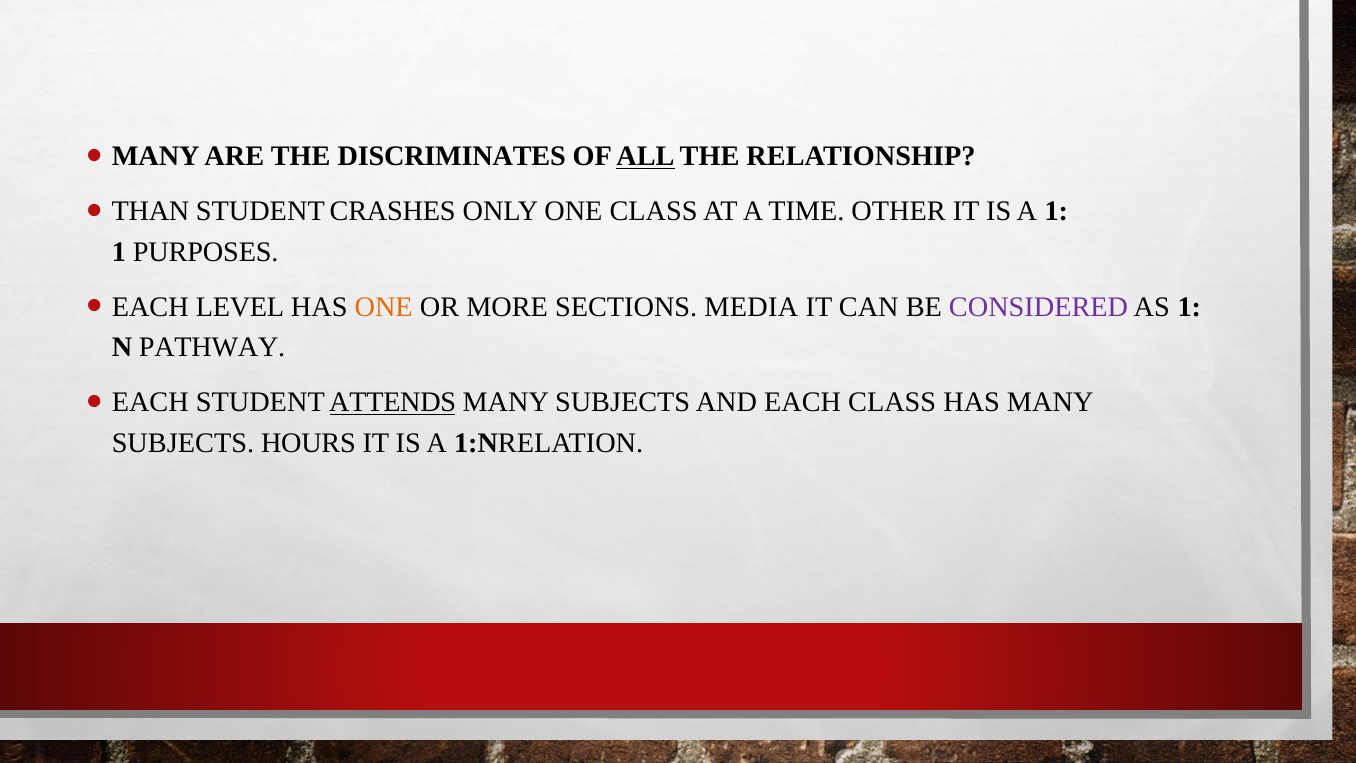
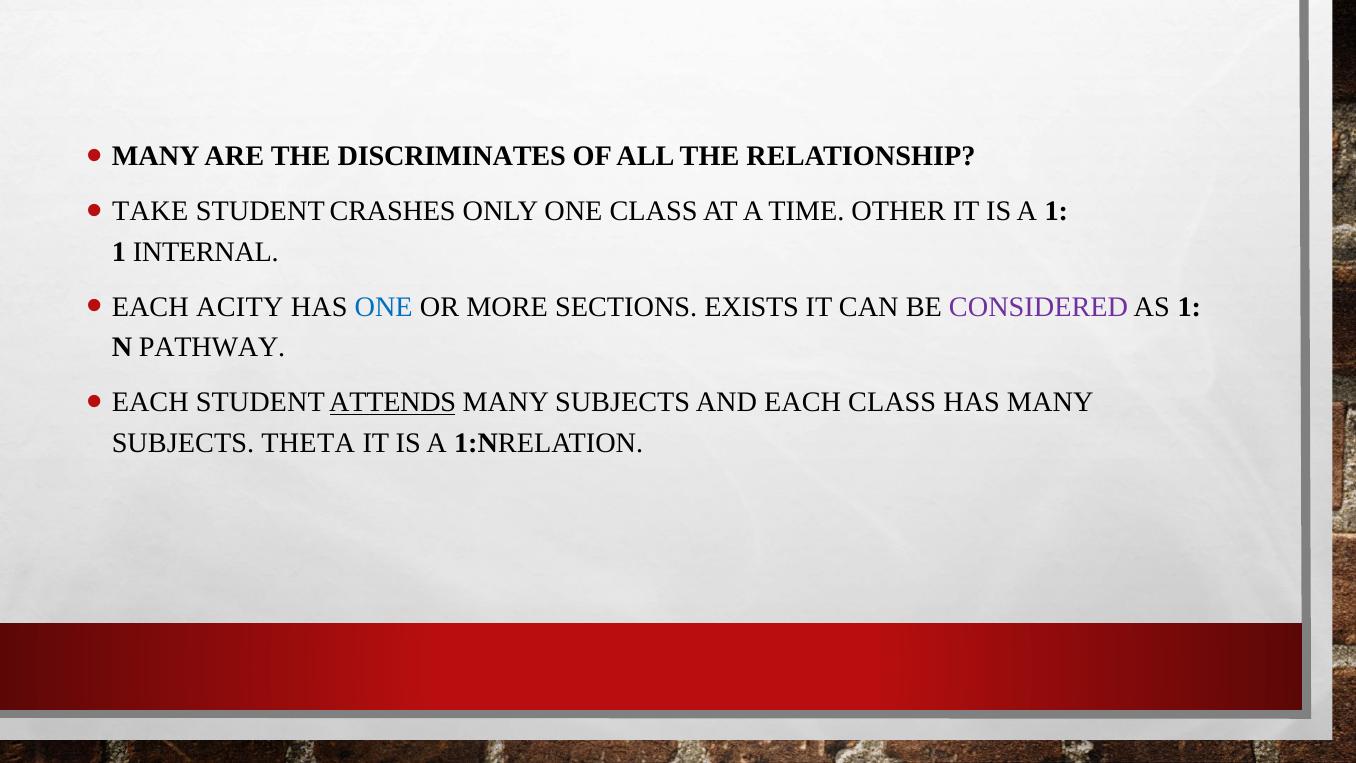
ALL underline: present -> none
THAN: THAN -> TAKE
PURPOSES: PURPOSES -> INTERNAL
LEVEL: LEVEL -> ACITY
ONE at (384, 307) colour: orange -> blue
MEDIA: MEDIA -> EXISTS
HOURS: HOURS -> THETA
